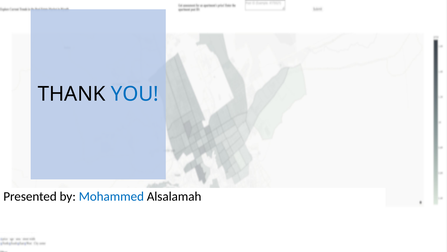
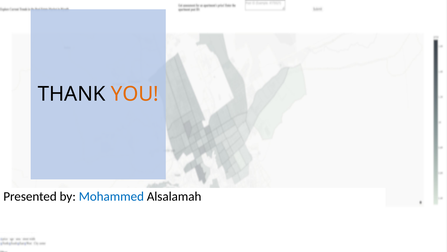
YOU colour: blue -> orange
